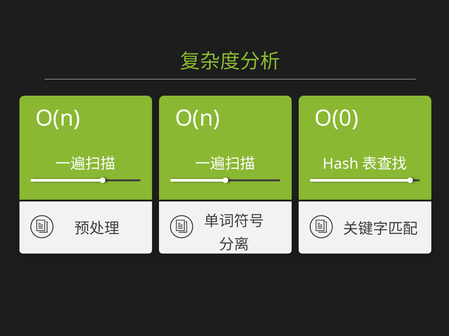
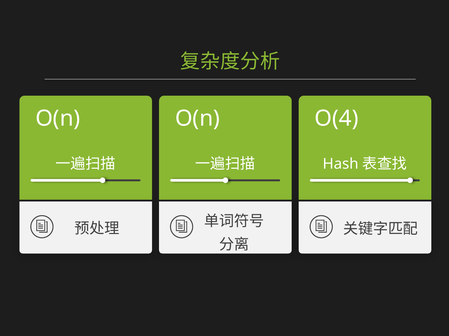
O(0: O(0 -> O(4
